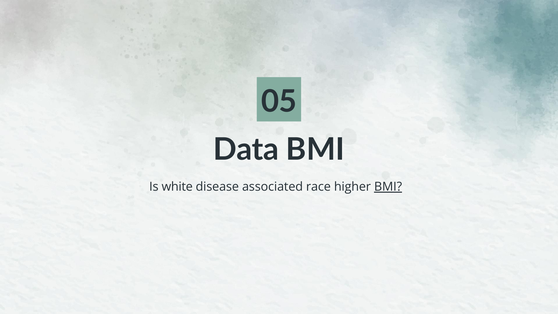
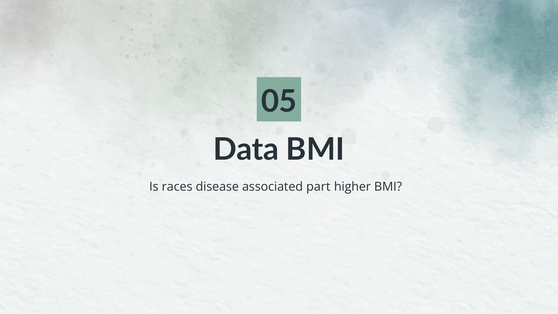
white: white -> races
race: race -> part
BMI at (388, 187) underline: present -> none
